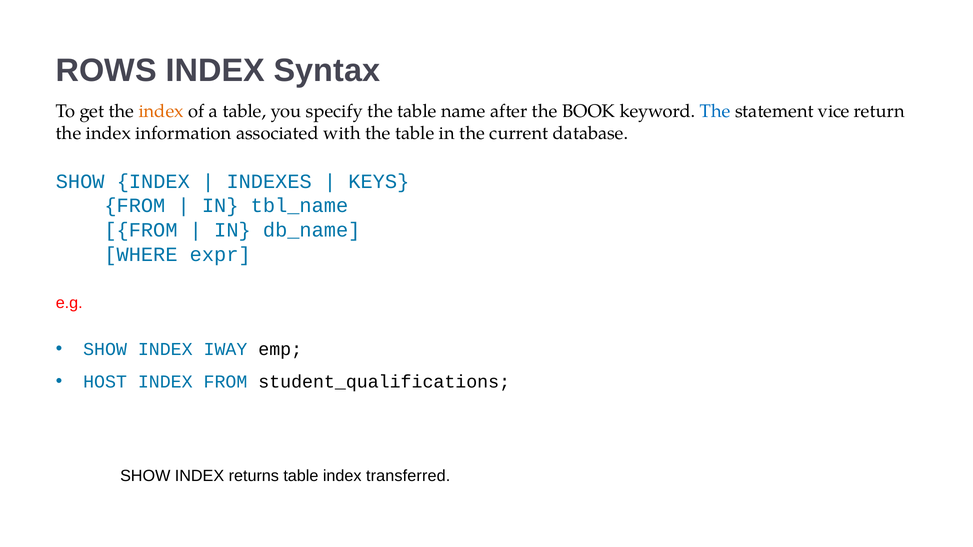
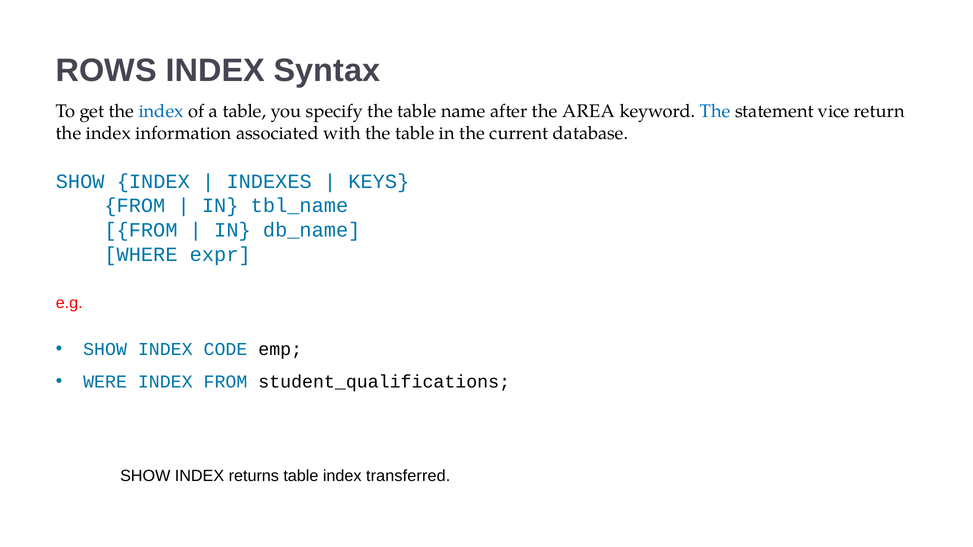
index at (161, 111) colour: orange -> blue
BOOK: BOOK -> AREA
IWAY: IWAY -> CODE
HOST: HOST -> WERE
